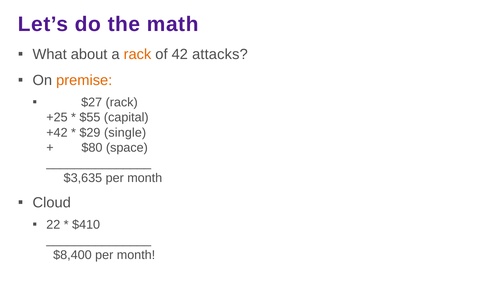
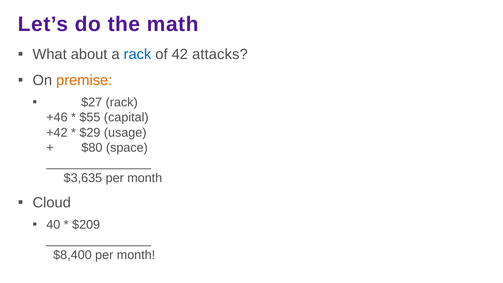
rack at (137, 54) colour: orange -> blue
+25: +25 -> +46
single: single -> usage
22: 22 -> 40
$410: $410 -> $209
